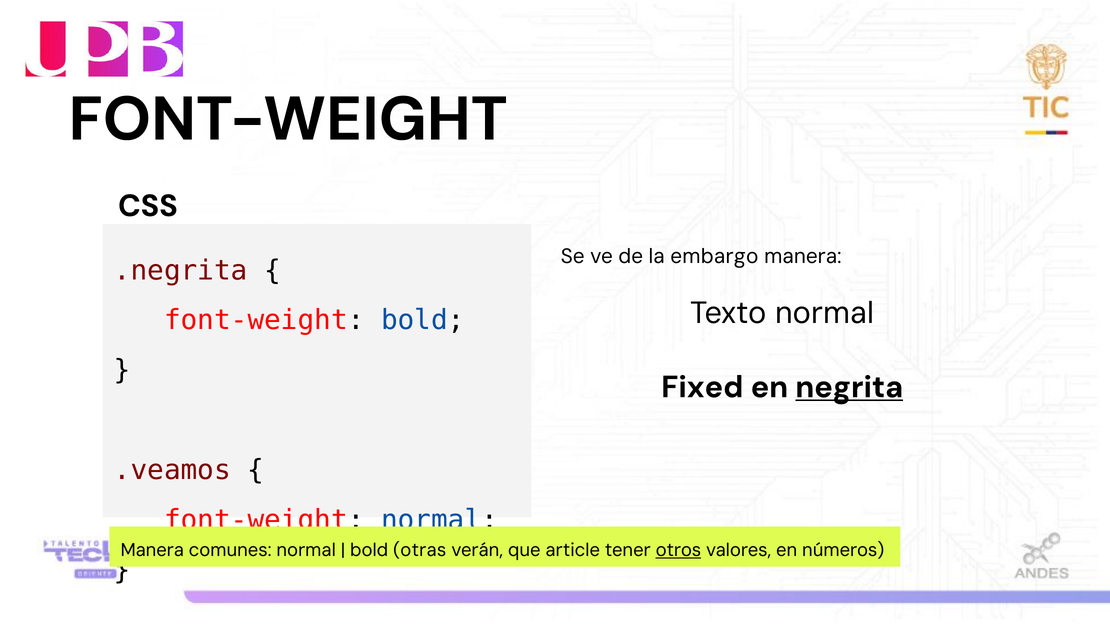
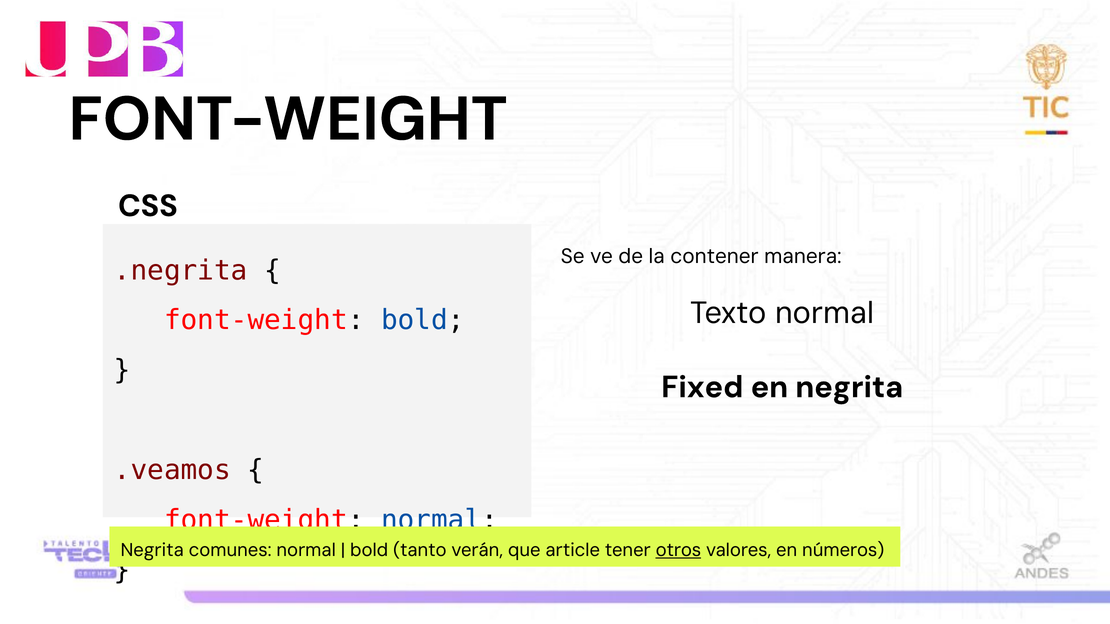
embargo: embargo -> contener
negrita at (849, 387) underline: present -> none
Manera at (152, 550): Manera -> Negrita
otras: otras -> tanto
